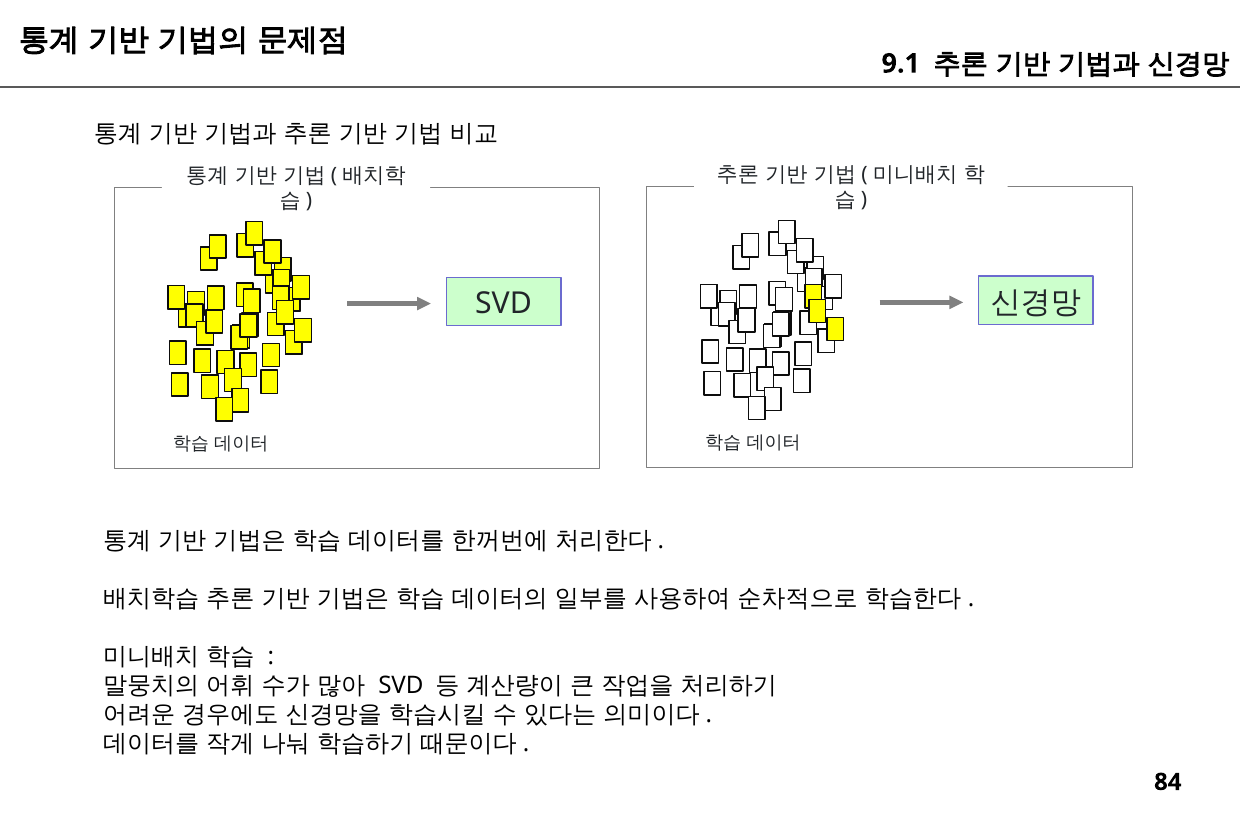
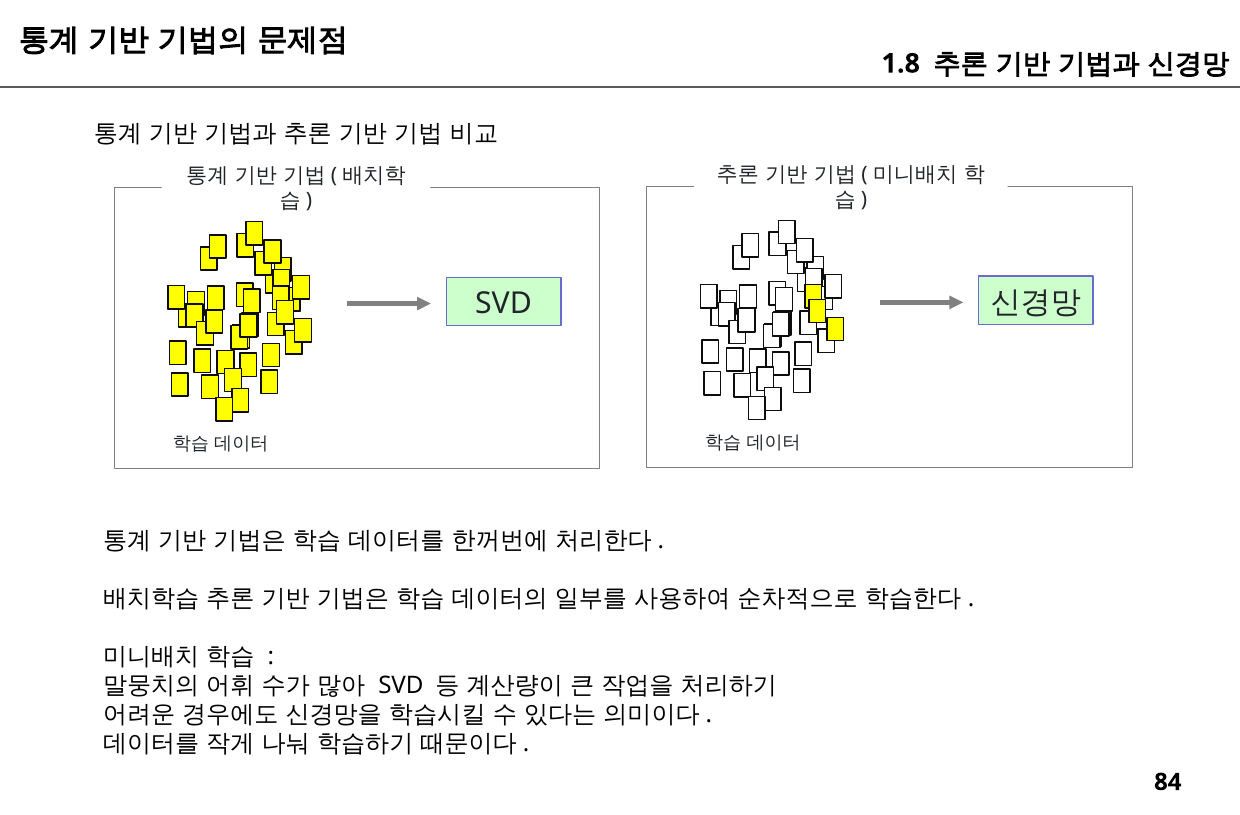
9.1: 9.1 -> 1.8
